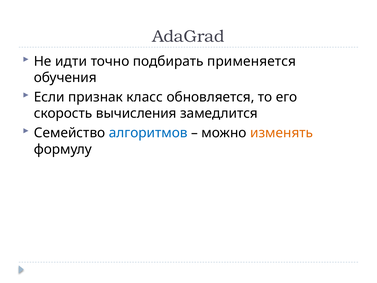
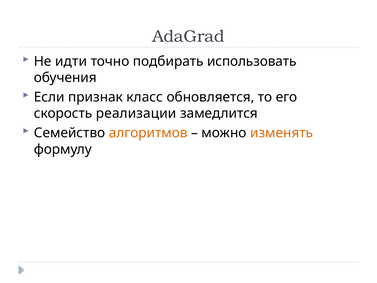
применяется: применяется -> использовать
вычисления: вычисления -> реализации
алгоритмов colour: blue -> orange
